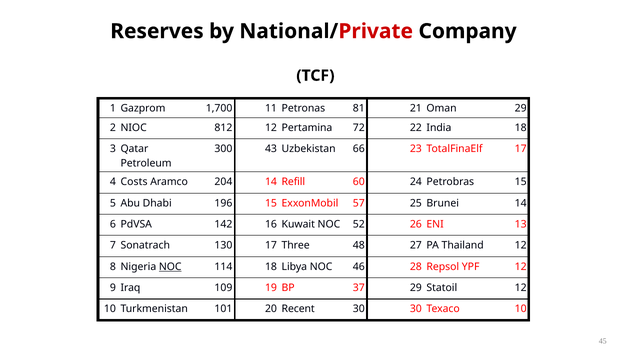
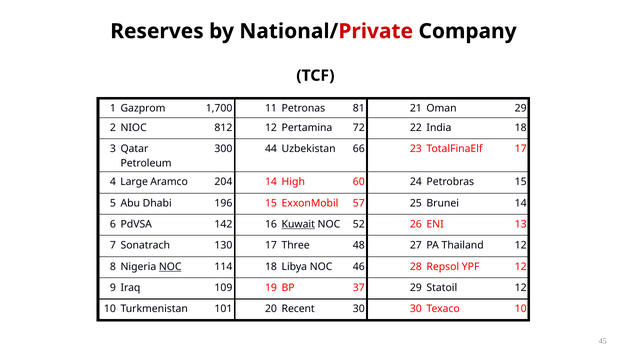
43: 43 -> 44
Costs: Costs -> Large
Refill: Refill -> High
Kuwait underline: none -> present
